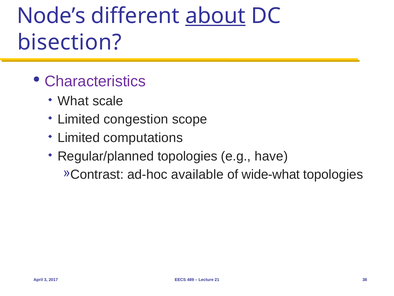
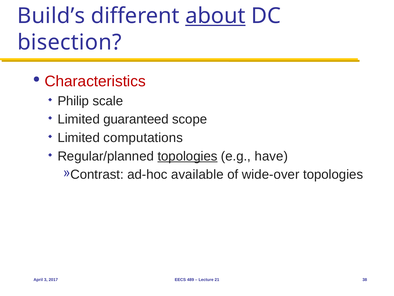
Node’s: Node’s -> Build’s
Characteristics colour: purple -> red
What: What -> Philip
congestion: congestion -> guaranteed
topologies at (187, 156) underline: none -> present
wide-what: wide-what -> wide-over
